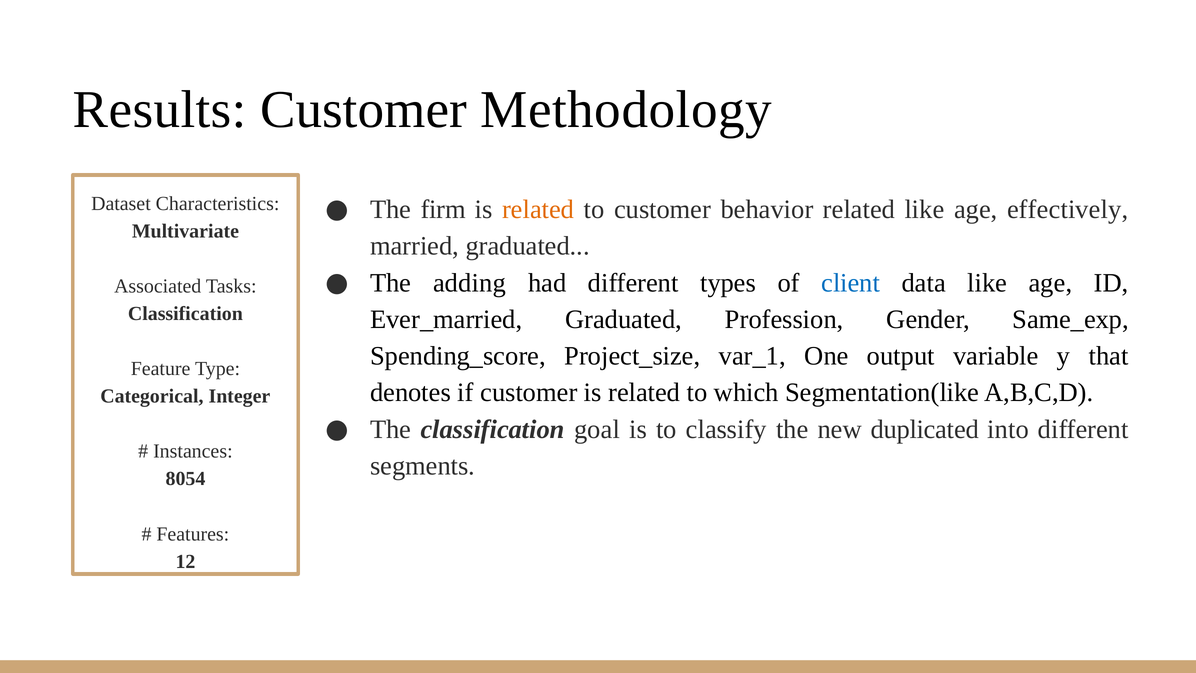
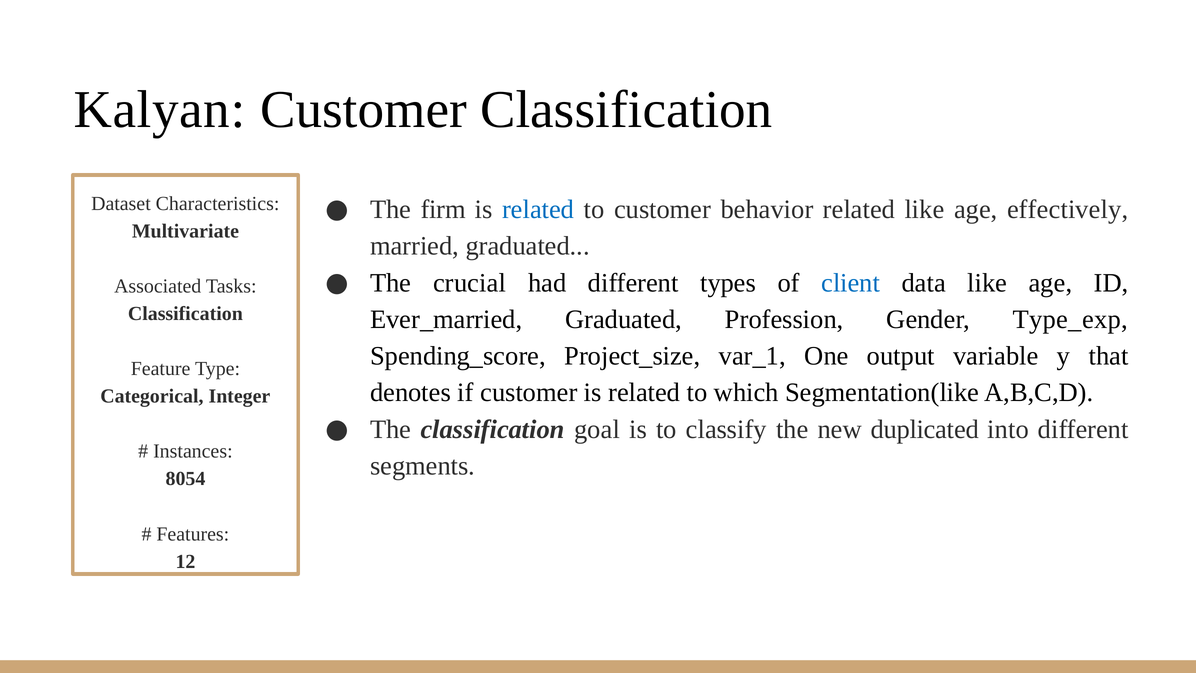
Results: Results -> Kalyan
Customer Methodology: Methodology -> Classification
related at (538, 209) colour: orange -> blue
adding: adding -> crucial
Same_exp: Same_exp -> Type_exp
